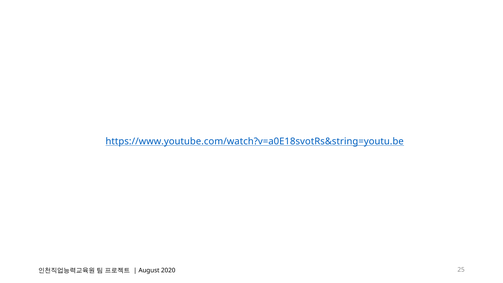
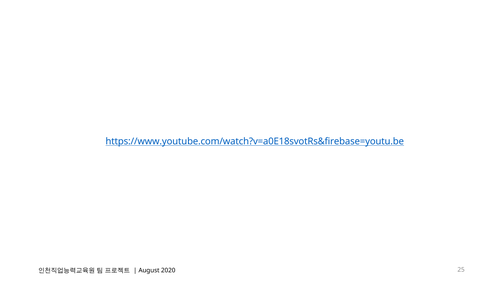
https://www.youtube.com/watch?v=a0E18svotRs&string=youtu.be: https://www.youtube.com/watch?v=a0E18svotRs&string=youtu.be -> https://www.youtube.com/watch?v=a0E18svotRs&firebase=youtu.be
